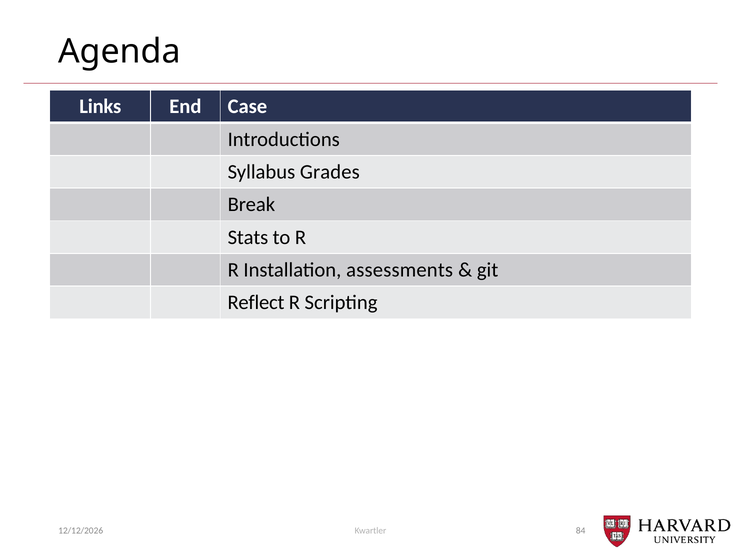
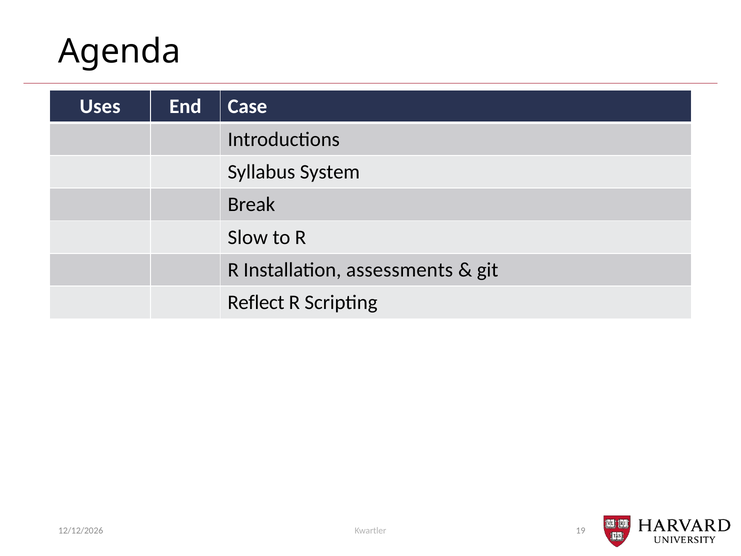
Links: Links -> Uses
Grades: Grades -> System
Stats: Stats -> Slow
84: 84 -> 19
